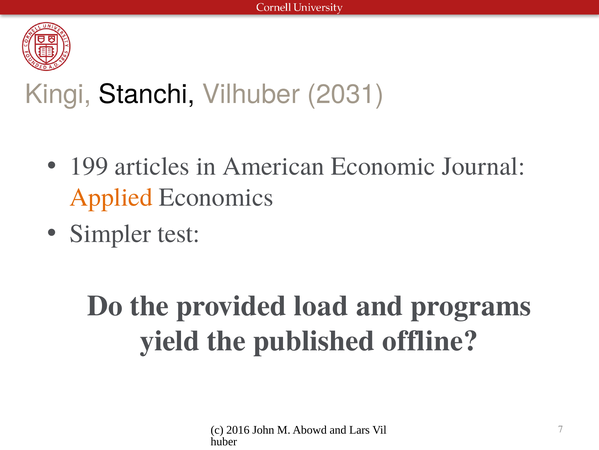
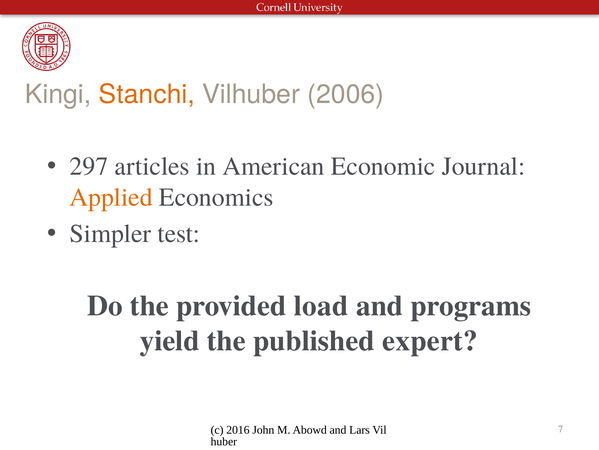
Stanchi colour: black -> orange
2031: 2031 -> 2006
199: 199 -> 297
offline: offline -> expert
